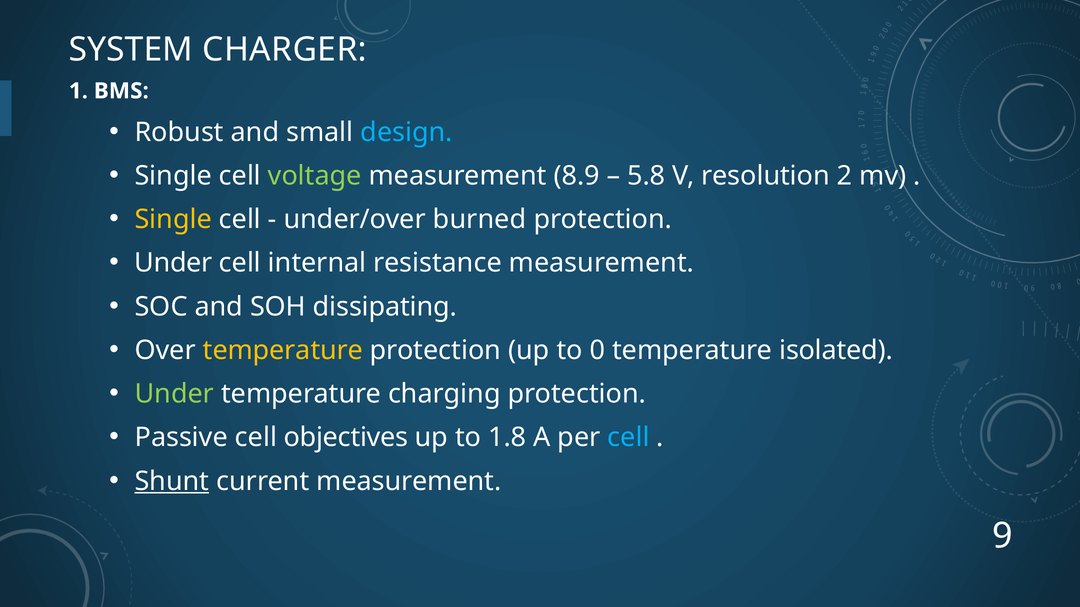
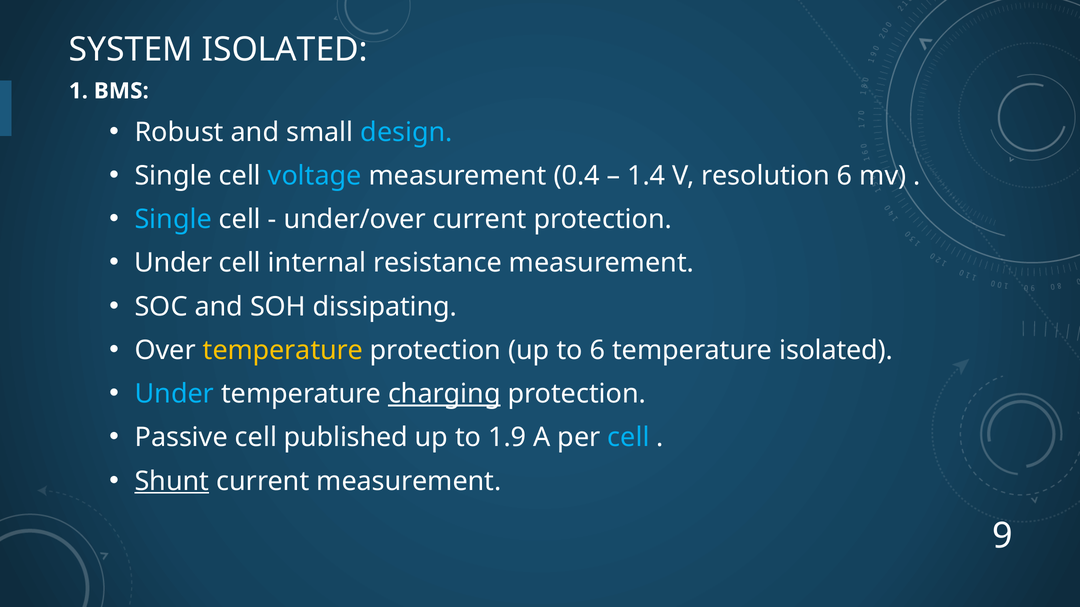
SYSTEM CHARGER: CHARGER -> ISOLATED
voltage colour: light green -> light blue
8.9: 8.9 -> 0.4
5.8: 5.8 -> 1.4
resolution 2: 2 -> 6
Single at (173, 220) colour: yellow -> light blue
under/over burned: burned -> current
to 0: 0 -> 6
Under at (174, 394) colour: light green -> light blue
charging underline: none -> present
objectives: objectives -> published
1.8: 1.8 -> 1.9
